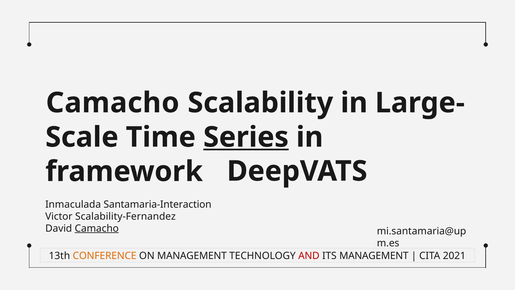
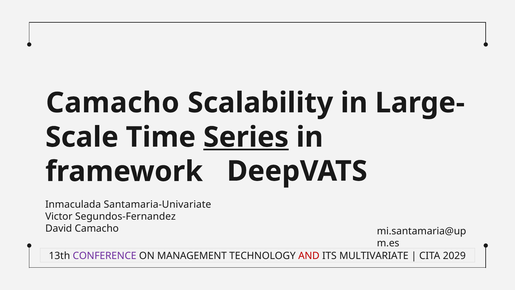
Santamaria-Interaction: Santamaria-Interaction -> Santamaria-Univariate
Scalability-Fernandez: Scalability-Fernandez -> Segundos-Fernandez
Camacho at (97, 228) underline: present -> none
CONFERENCE colour: orange -> purple
ITS MANAGEMENT: MANAGEMENT -> MULTIVARIATE
2021: 2021 -> 2029
